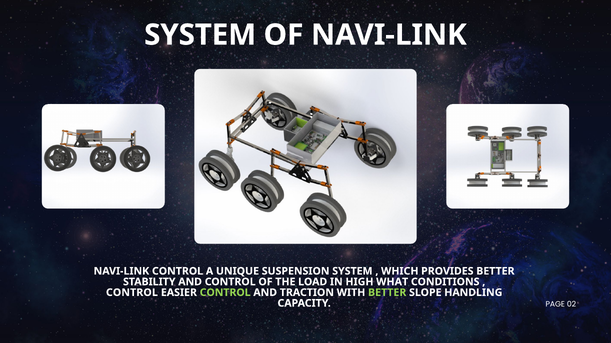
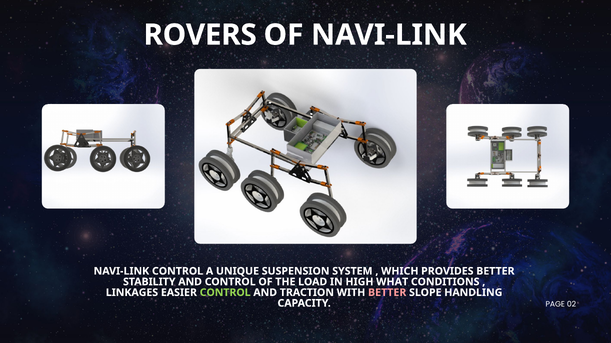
SYSTEM at (200, 35): SYSTEM -> ROVERS
CONTROL at (132, 293): CONTROL -> LINKAGES
BETTER at (387, 293) colour: light green -> pink
